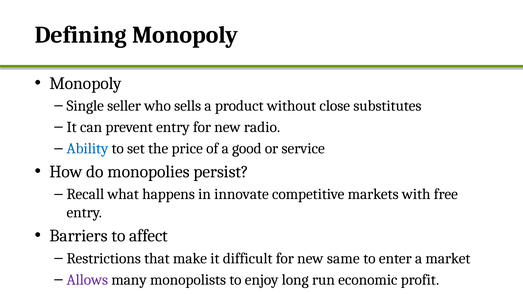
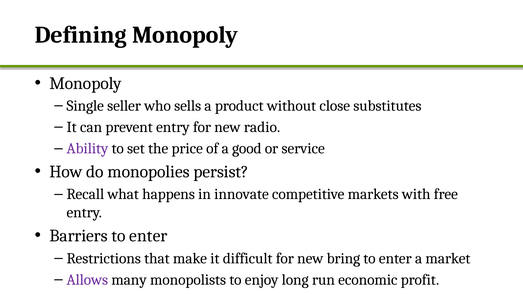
Ability colour: blue -> purple
Barriers to affect: affect -> enter
same: same -> bring
